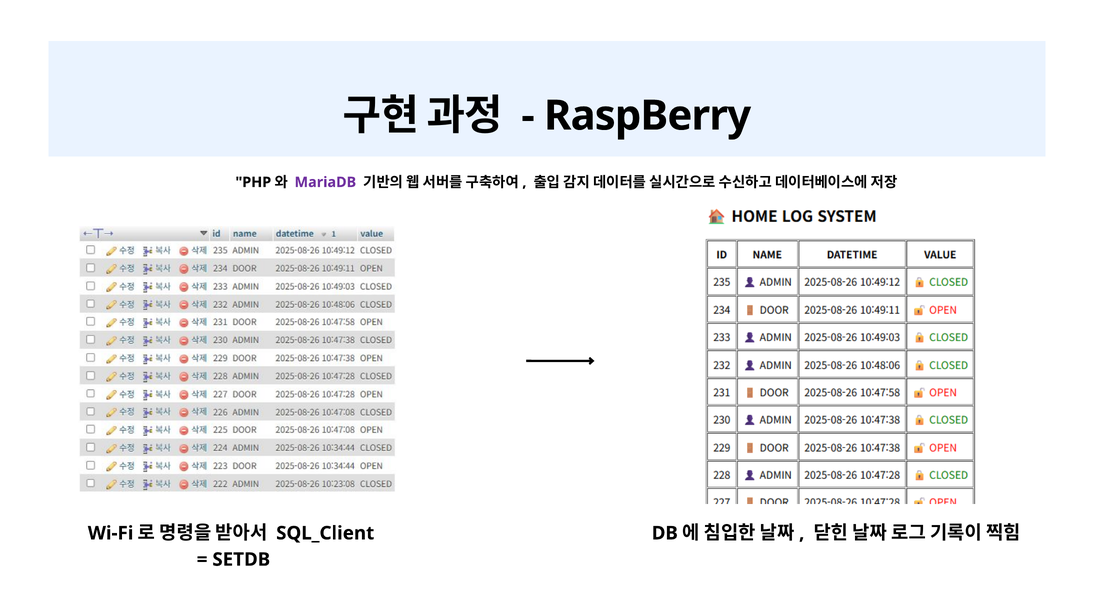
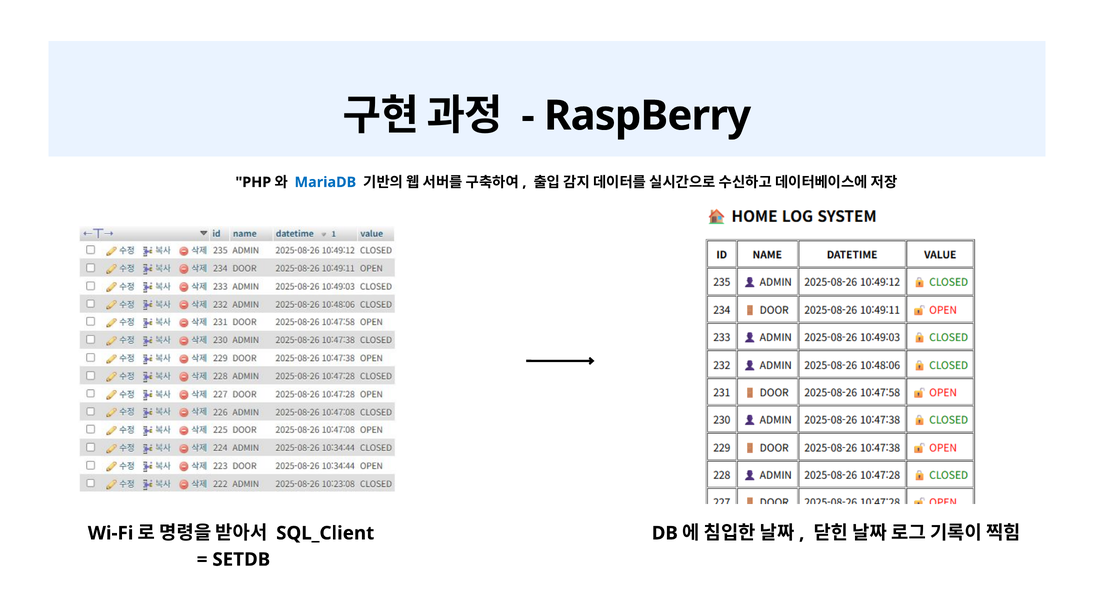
MariaDB colour: purple -> blue
